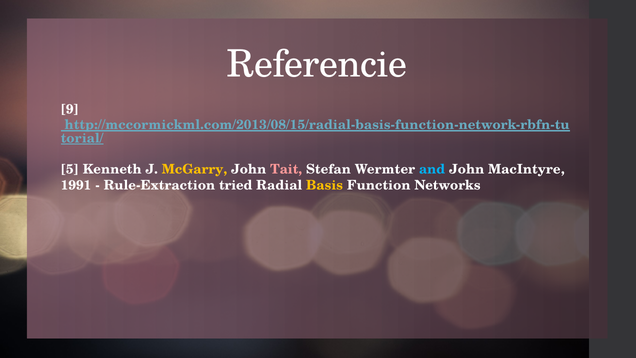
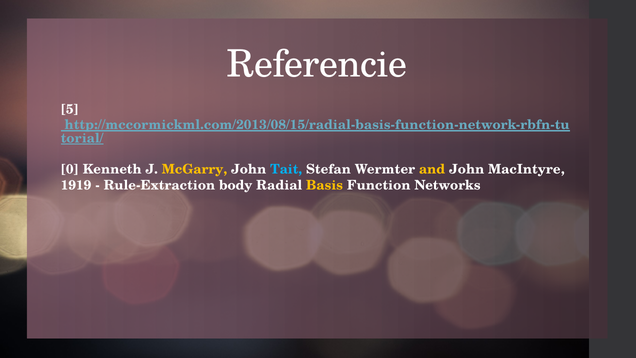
9: 9 -> 5
5: 5 -> 0
Tait colour: pink -> light blue
and colour: light blue -> yellow
1991: 1991 -> 1919
tried: tried -> body
